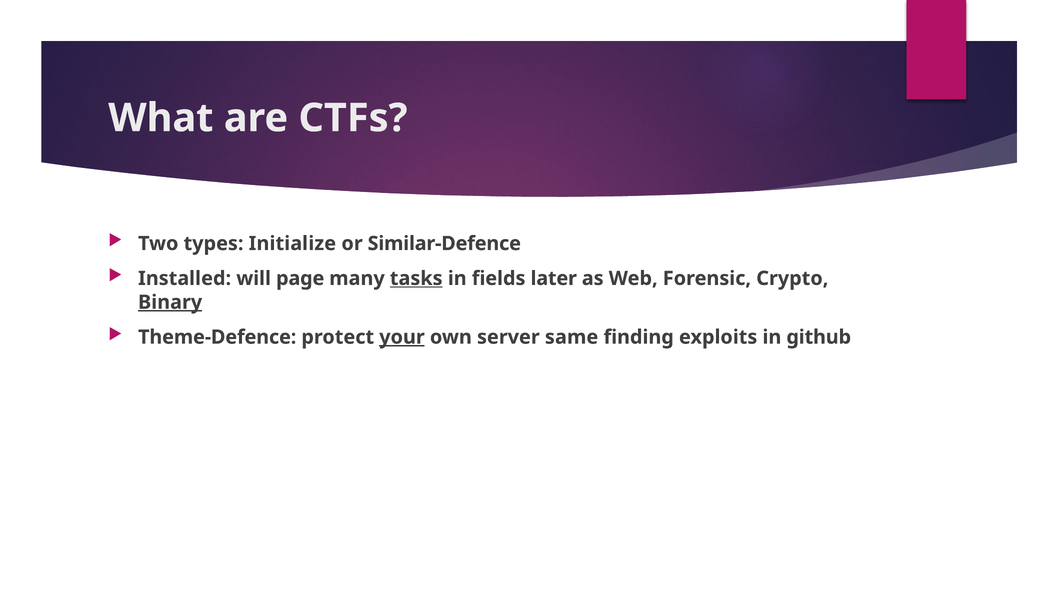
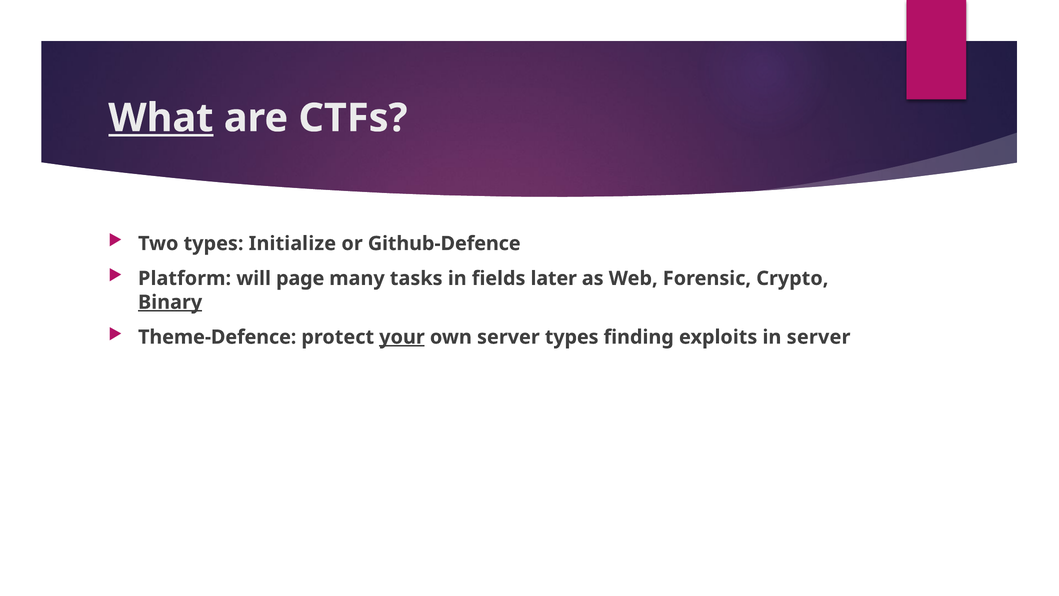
What underline: none -> present
Similar-Defence: Similar-Defence -> Github-Defence
Installed: Installed -> Platform
tasks underline: present -> none
server same: same -> types
in github: github -> server
